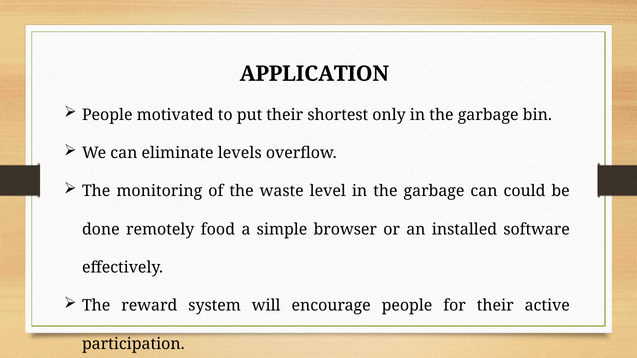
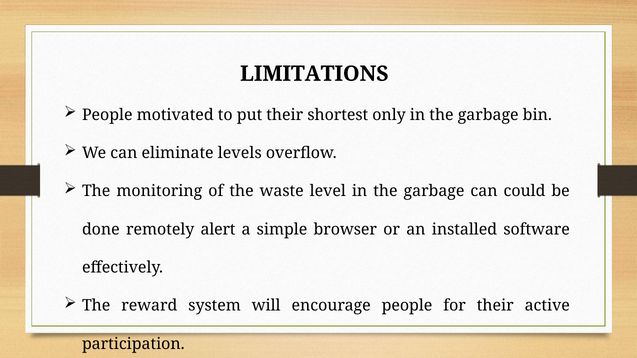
APPLICATION: APPLICATION -> LIMITATIONS
food: food -> alert
